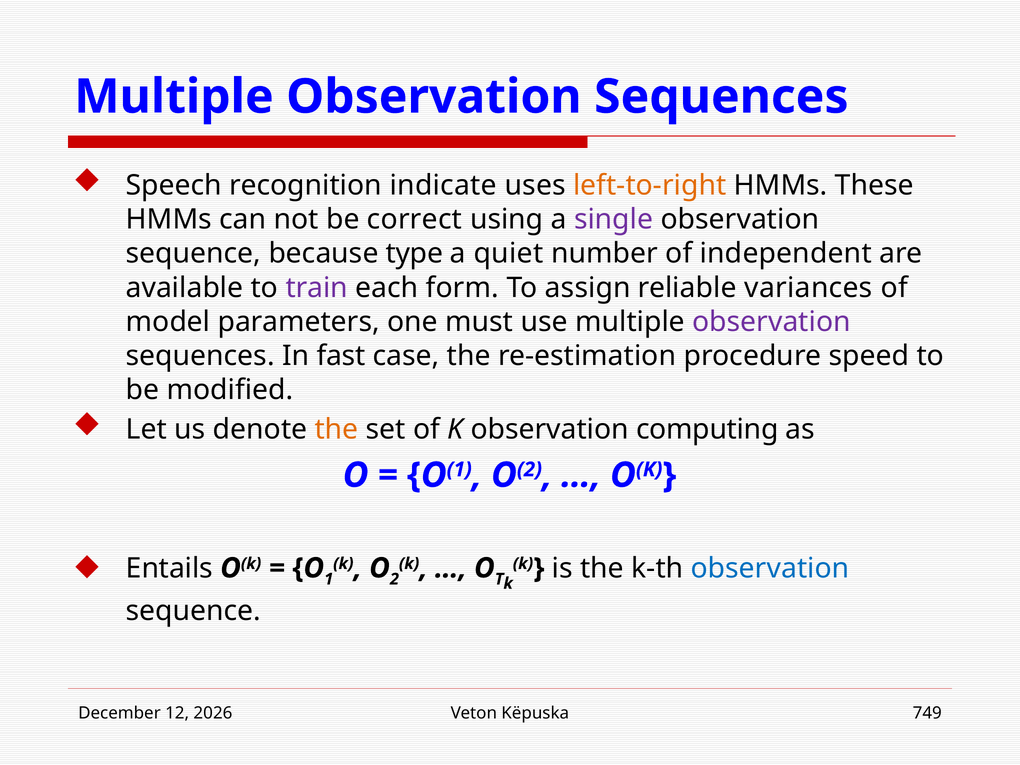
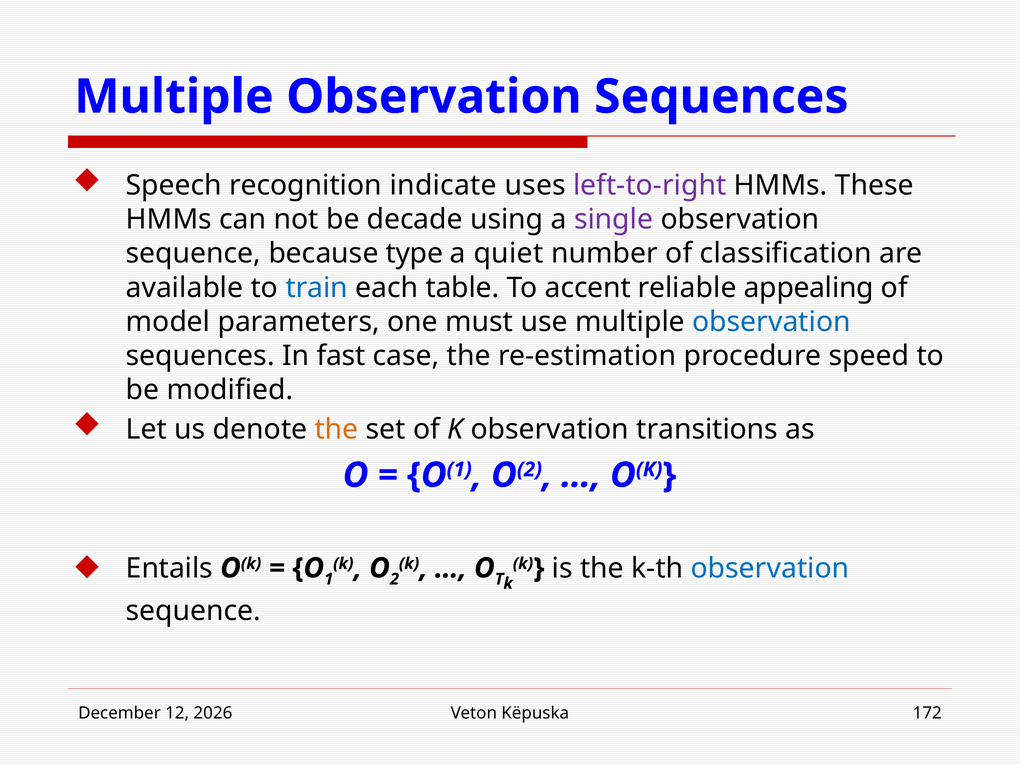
left-to-right colour: orange -> purple
correct: correct -> decade
independent: independent -> classification
train colour: purple -> blue
form: form -> table
assign: assign -> accent
variances: variances -> appealing
observation at (772, 322) colour: purple -> blue
computing: computing -> transitions
749: 749 -> 172
